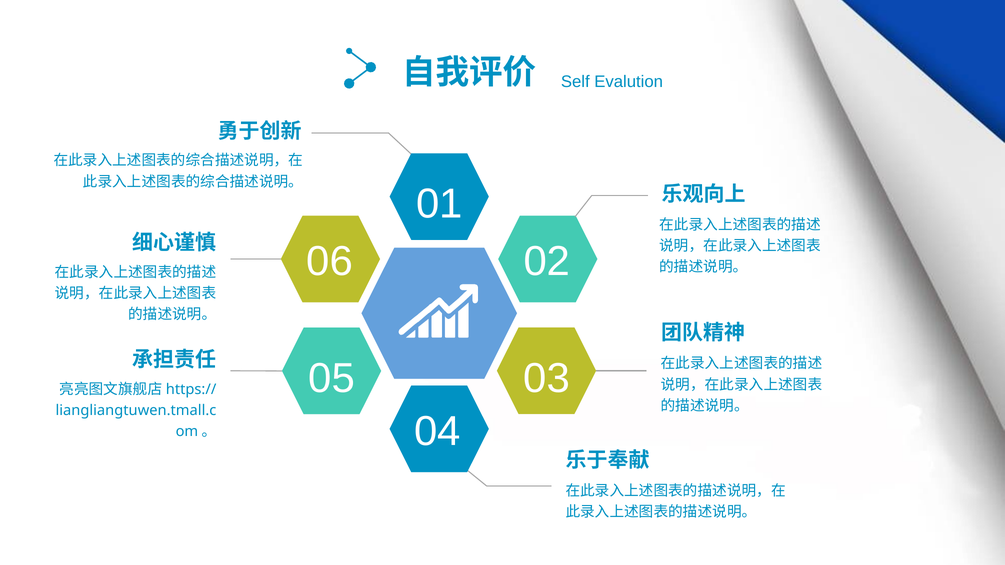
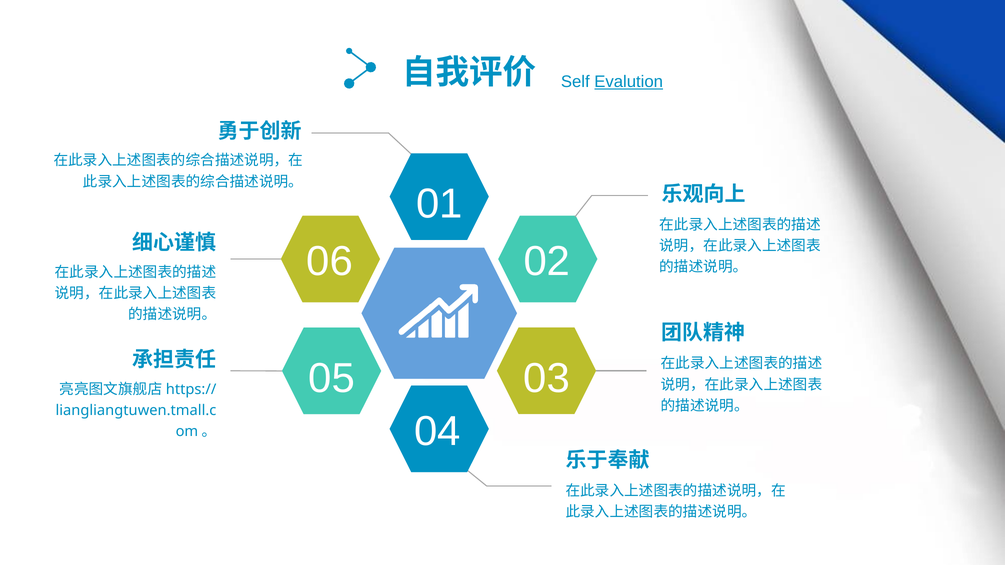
Evalution underline: none -> present
